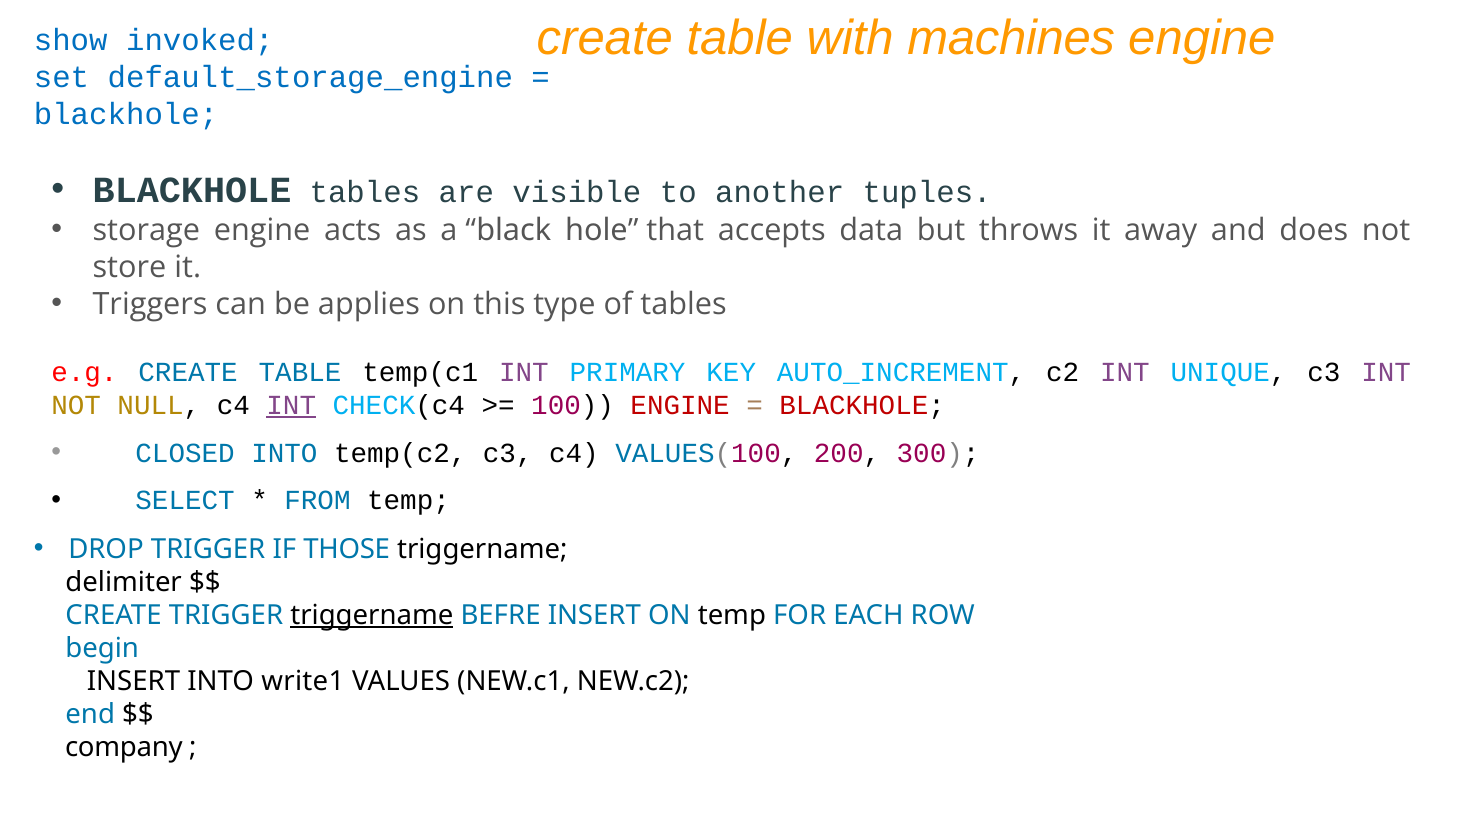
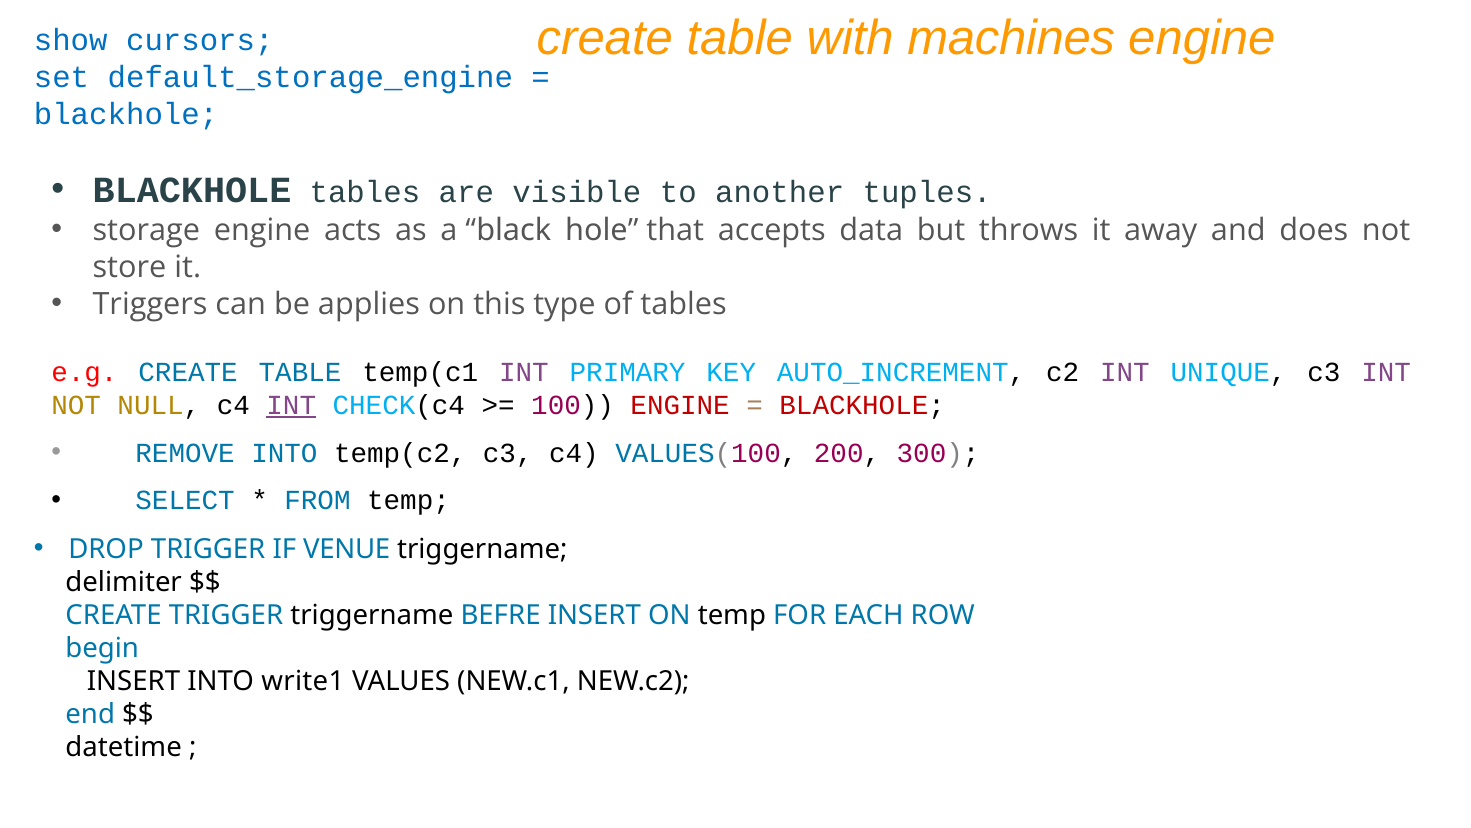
invoked: invoked -> cursors
CLOSED: CLOSED -> REMOVE
THOSE: THOSE -> VENUE
triggername at (372, 615) underline: present -> none
company: company -> datetime
